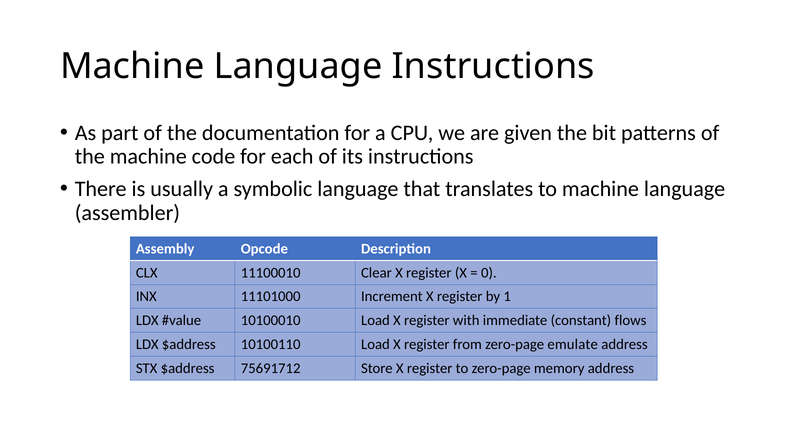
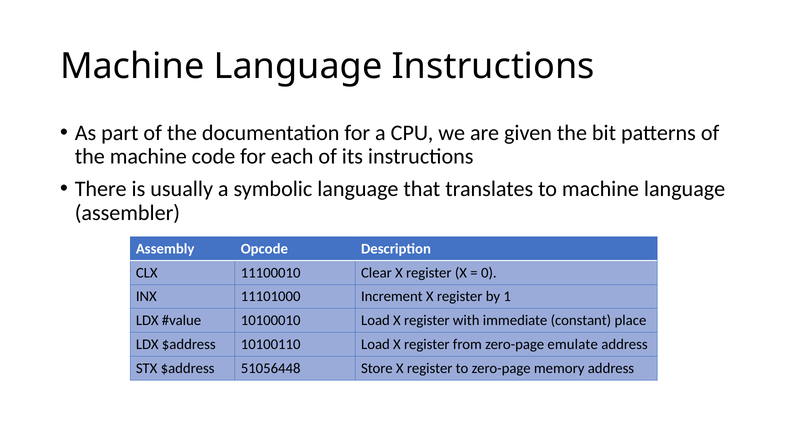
flows: flows -> place
75691712: 75691712 -> 51056448
